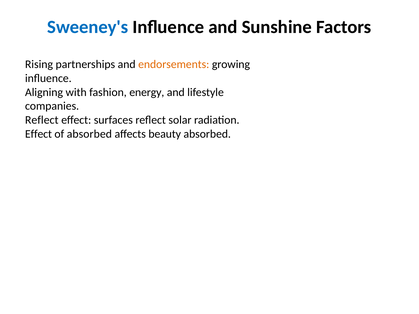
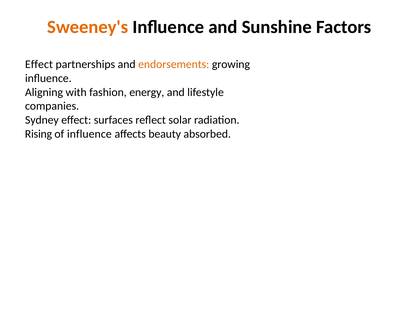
Sweeney's colour: blue -> orange
Rising at (39, 64): Rising -> Effect
Reflect at (42, 120): Reflect -> Sydney
Effect at (39, 134): Effect -> Rising
of absorbed: absorbed -> influence
